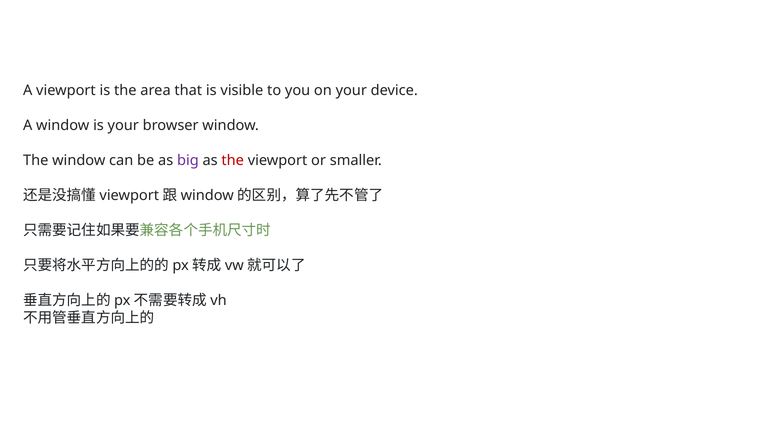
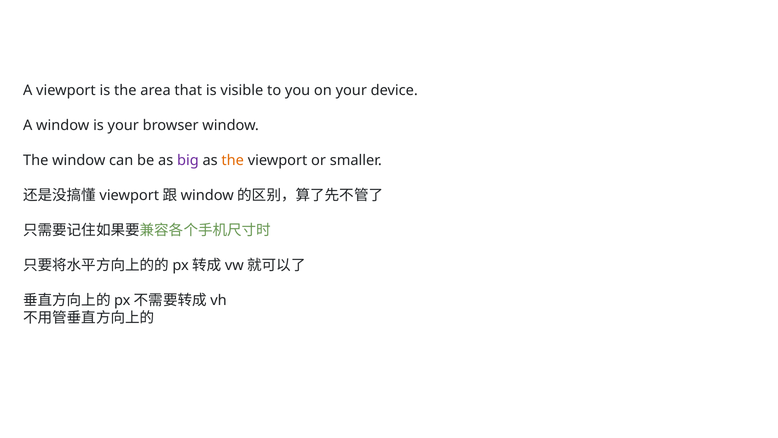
the at (233, 160) colour: red -> orange
